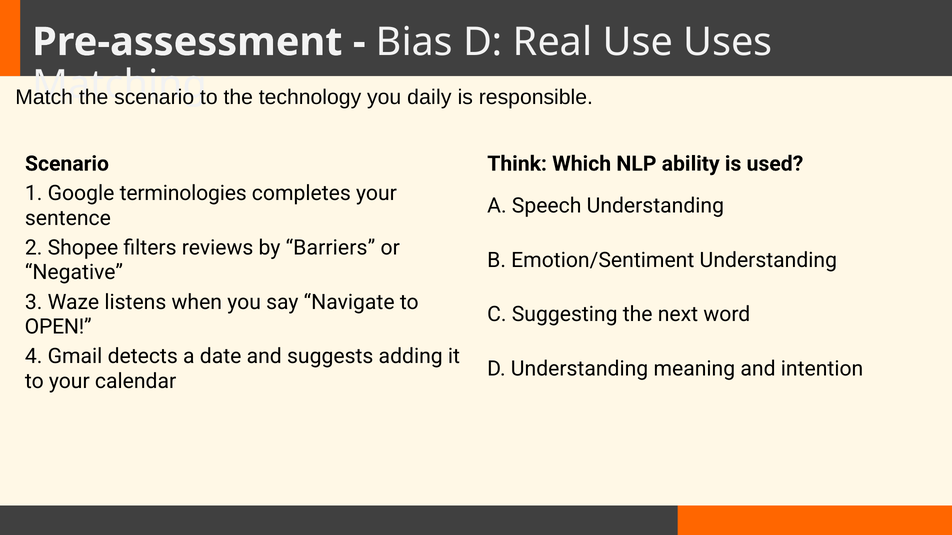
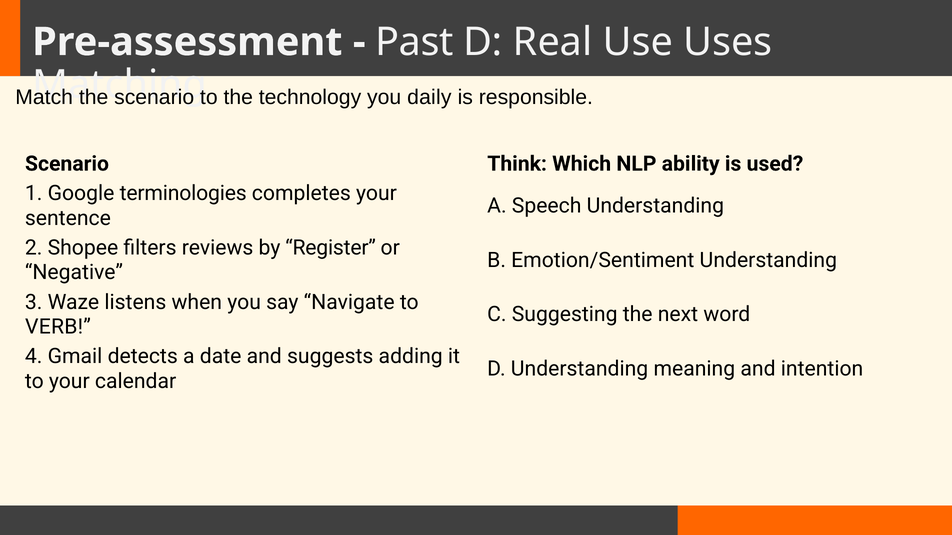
Bias: Bias -> Past
Barriers: Barriers -> Register
OPEN: OPEN -> VERB
